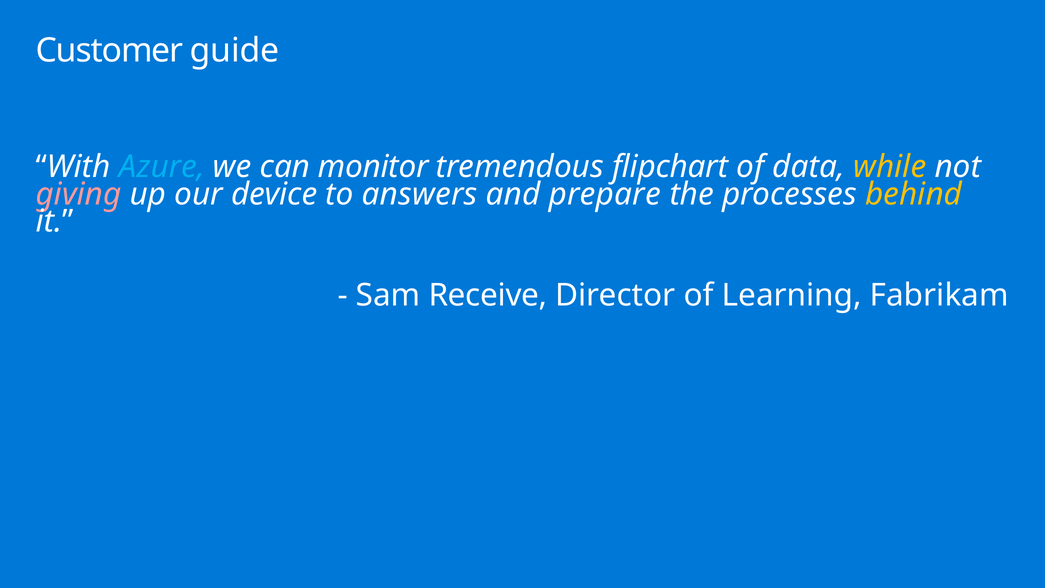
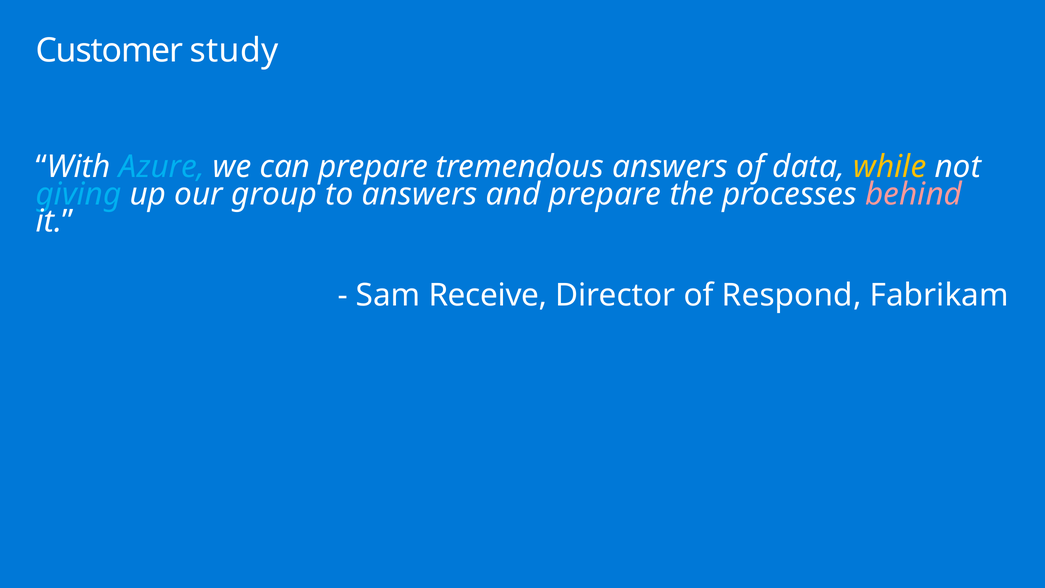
guide: guide -> study
can monitor: monitor -> prepare
tremendous flipchart: flipchart -> answers
giving colour: pink -> light blue
device: device -> group
behind colour: yellow -> pink
Learning: Learning -> Respond
